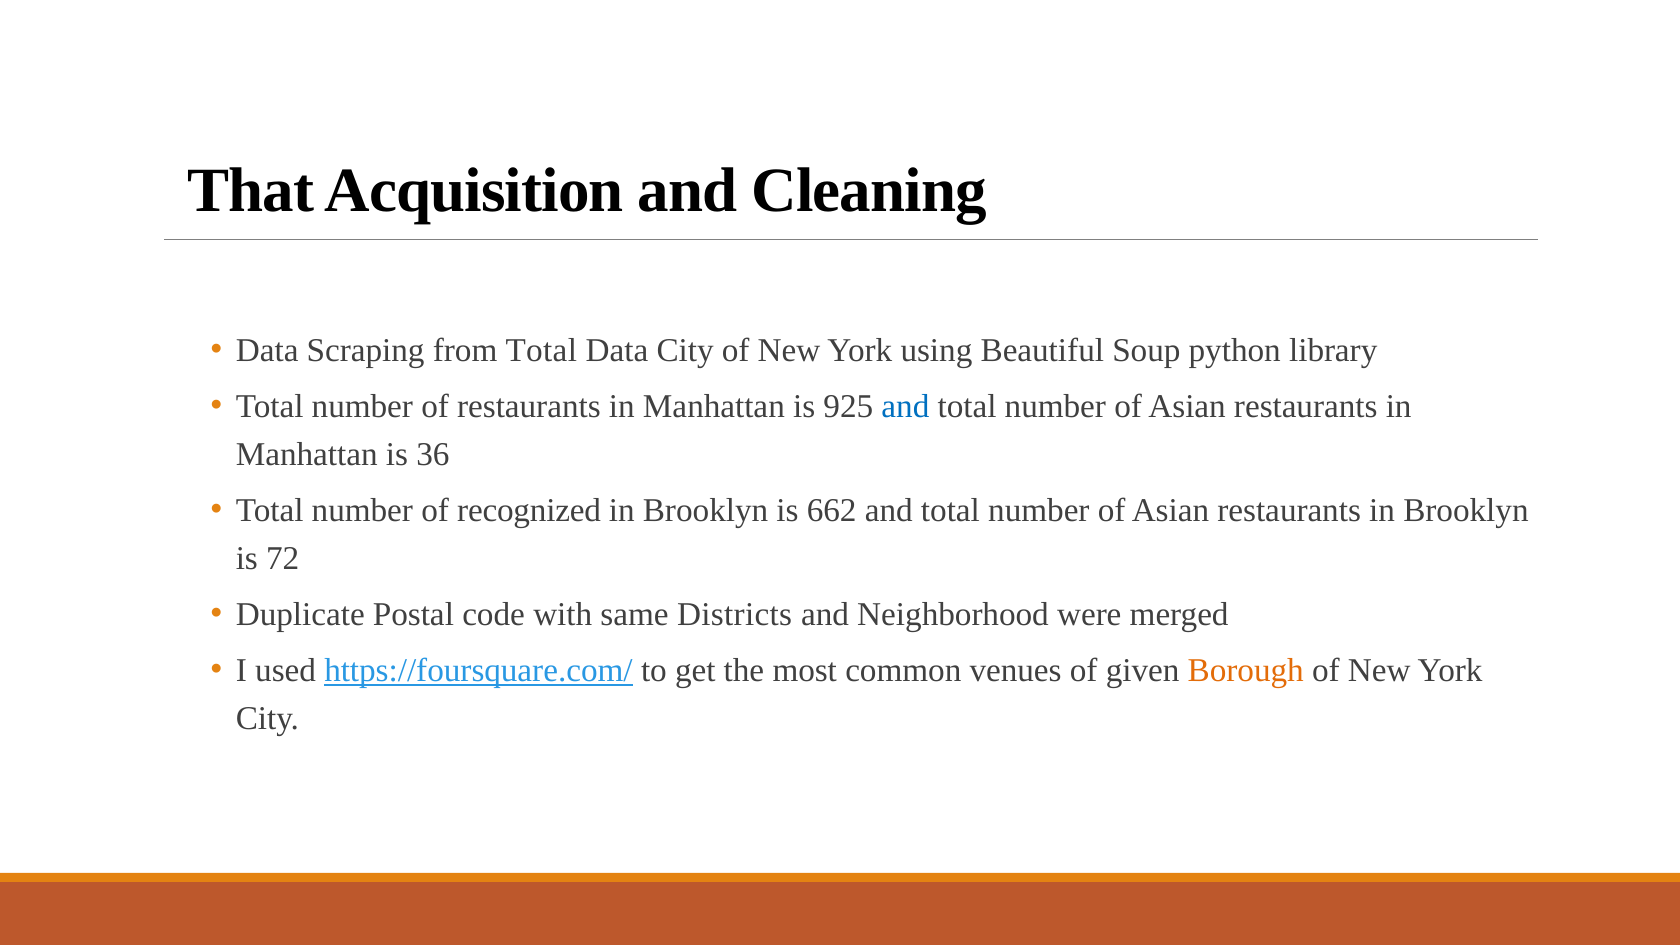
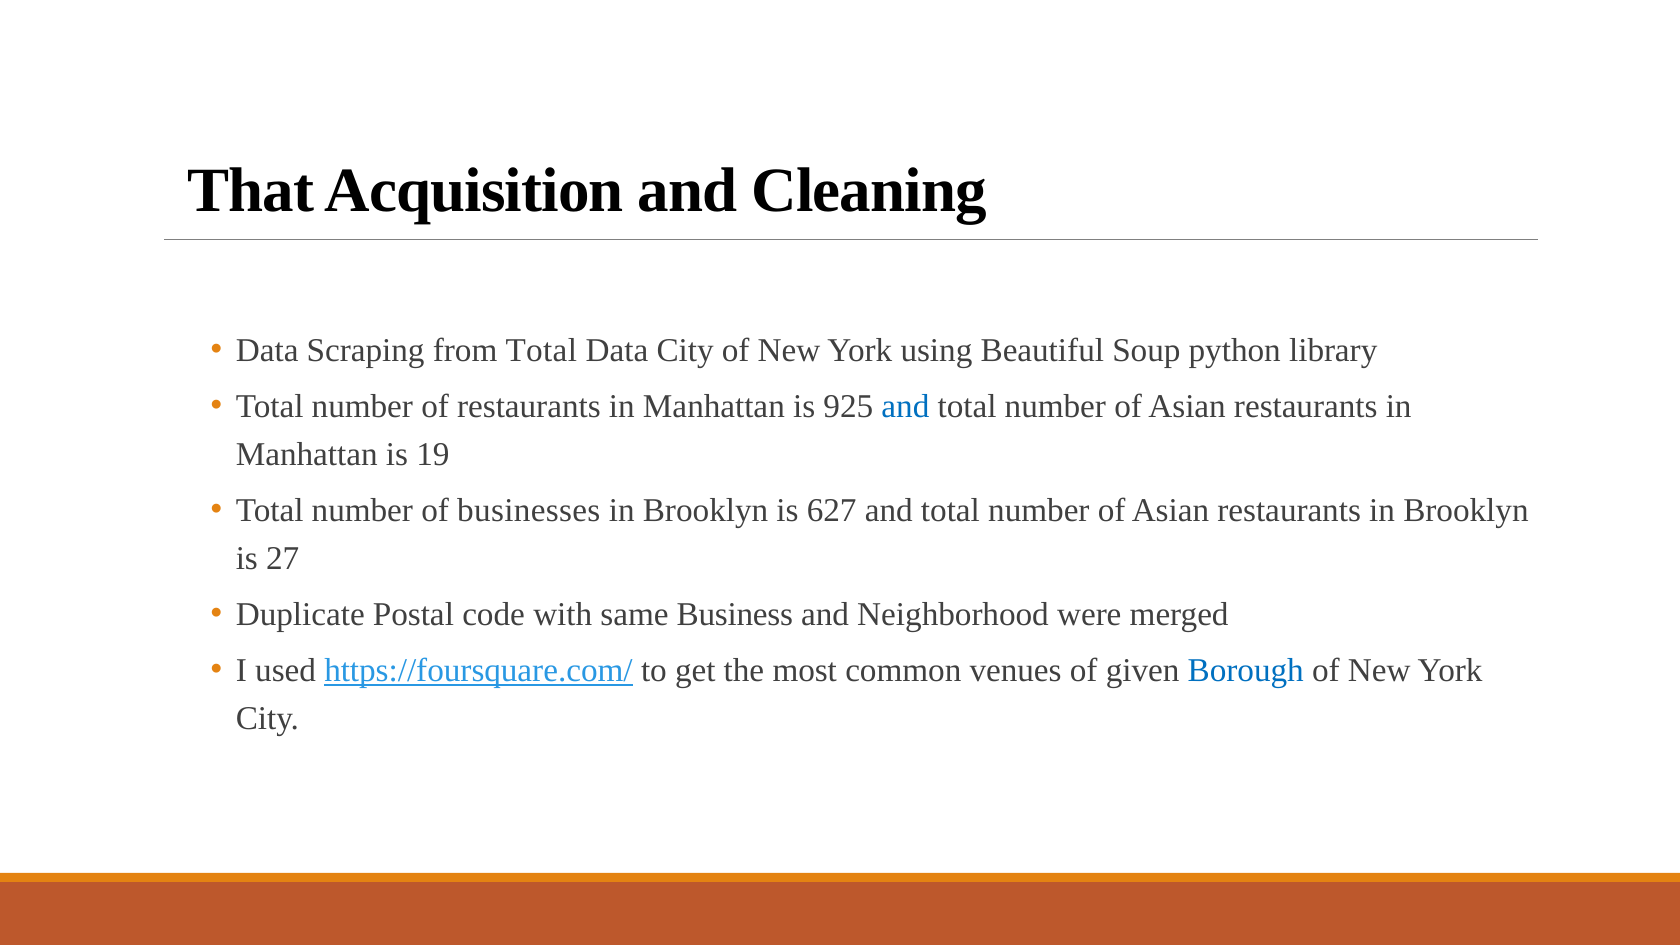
36: 36 -> 19
recognized: recognized -> businesses
662: 662 -> 627
72: 72 -> 27
Districts: Districts -> Business
Borough colour: orange -> blue
